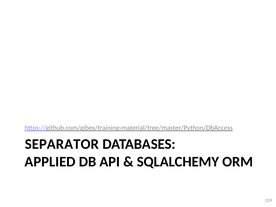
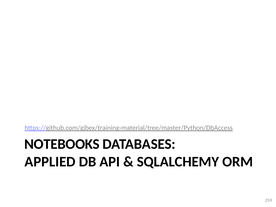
SEPARATOR: SEPARATOR -> NOTEBOOKS
